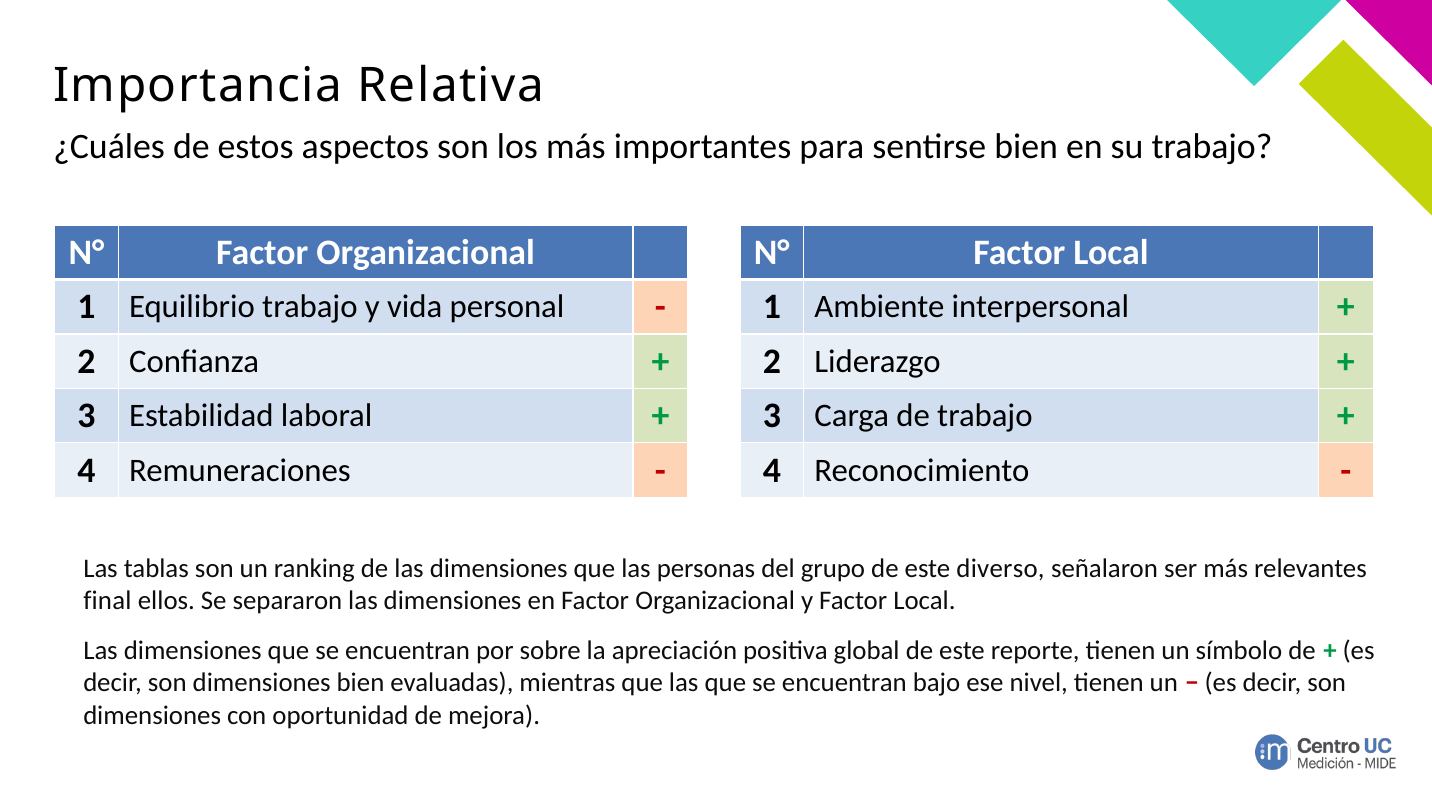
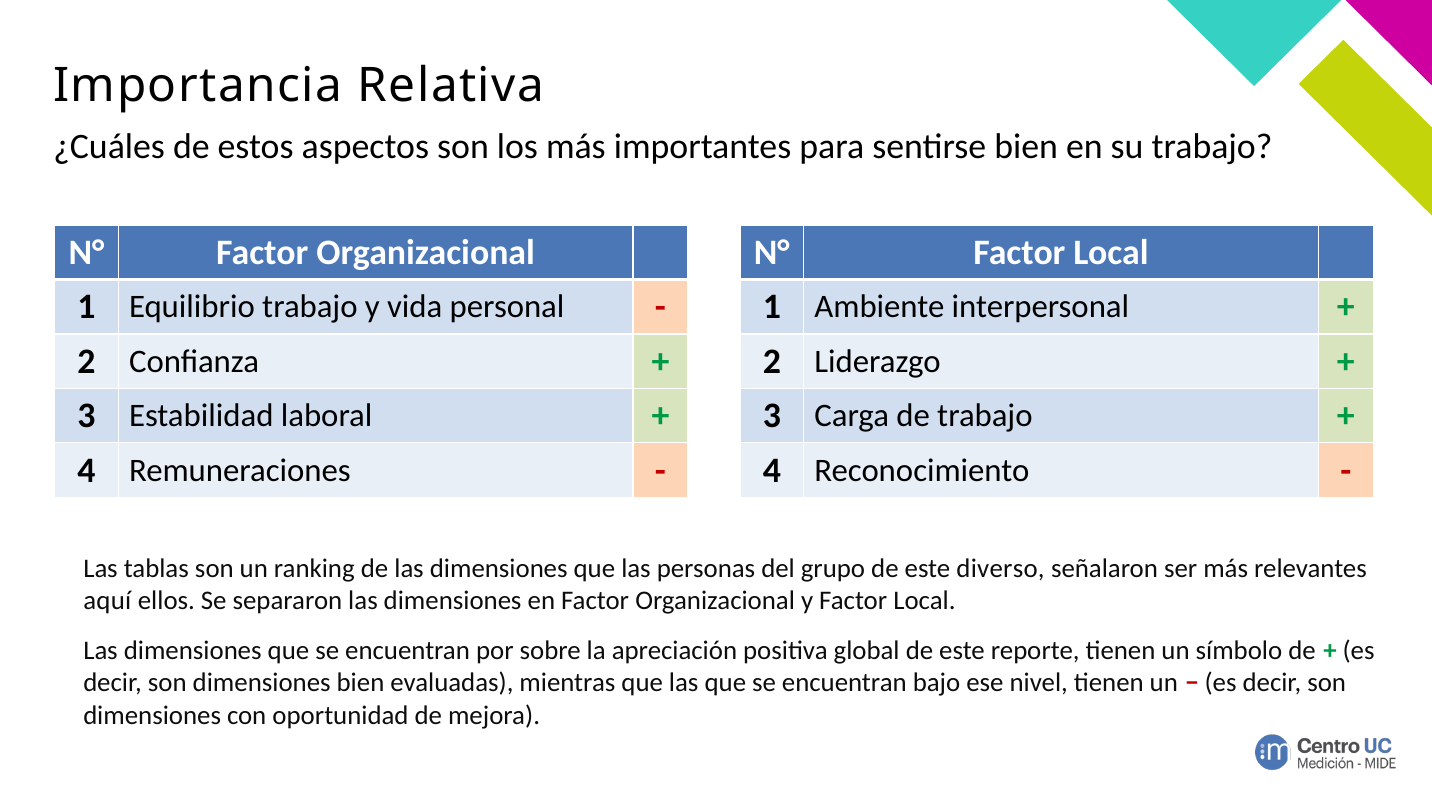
final: final -> aquí
